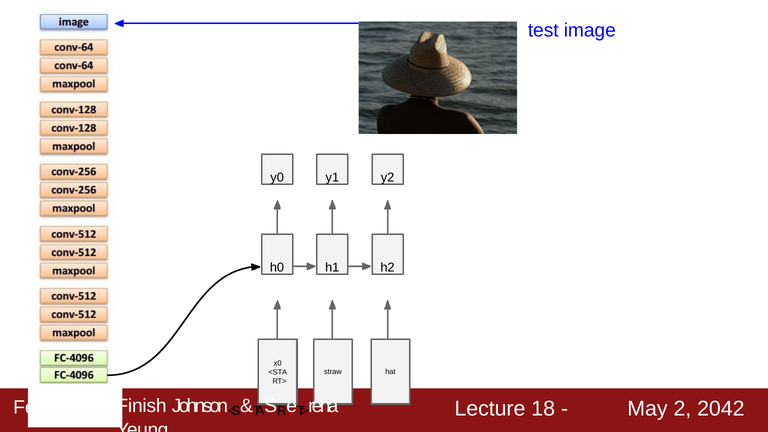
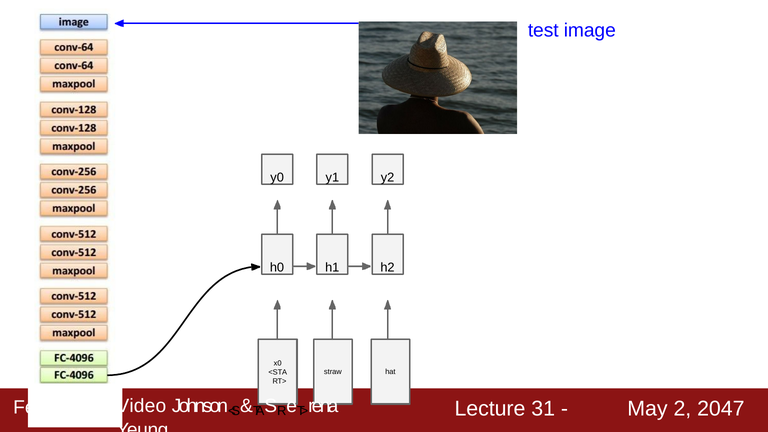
18: 18 -> 31
2042: 2042 -> 2047
Finish: Finish -> Video
